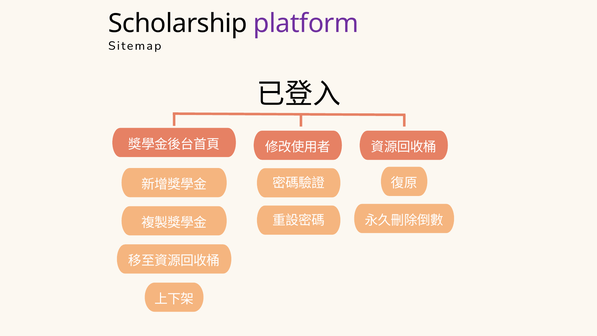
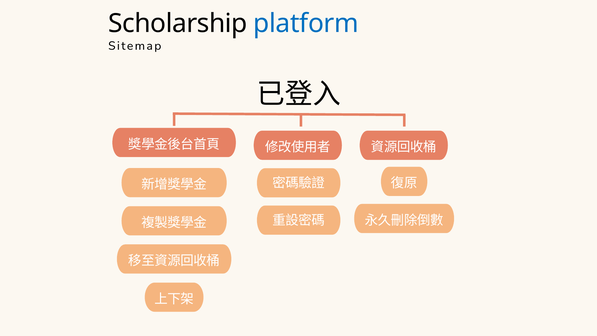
platform colour: purple -> blue
